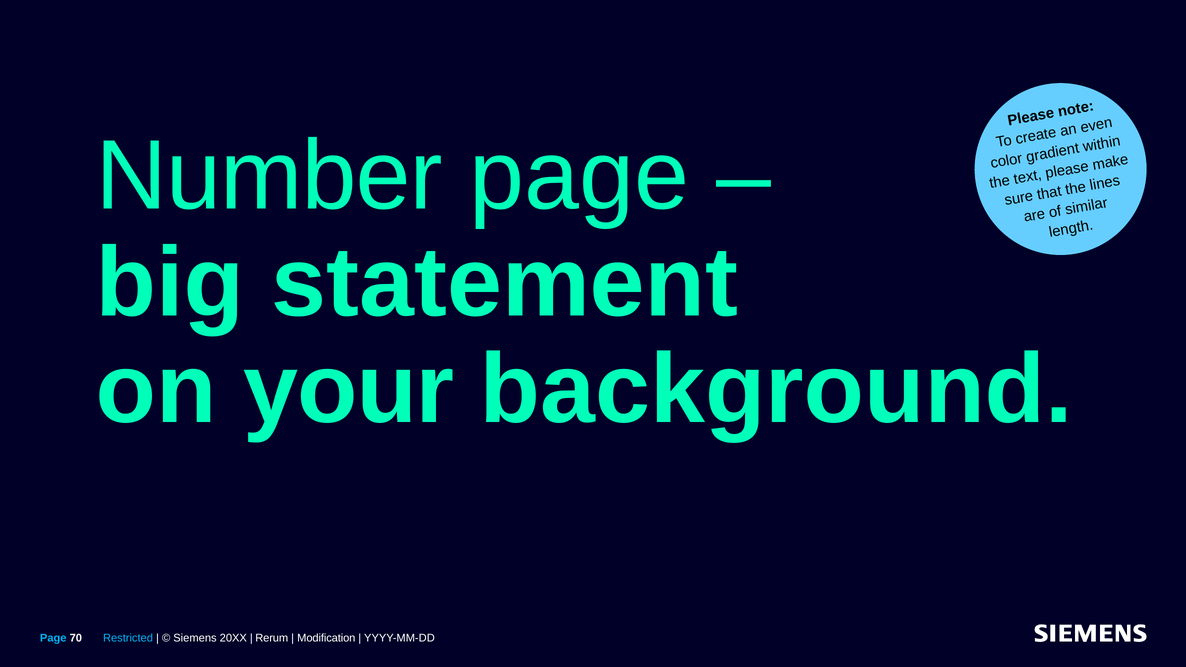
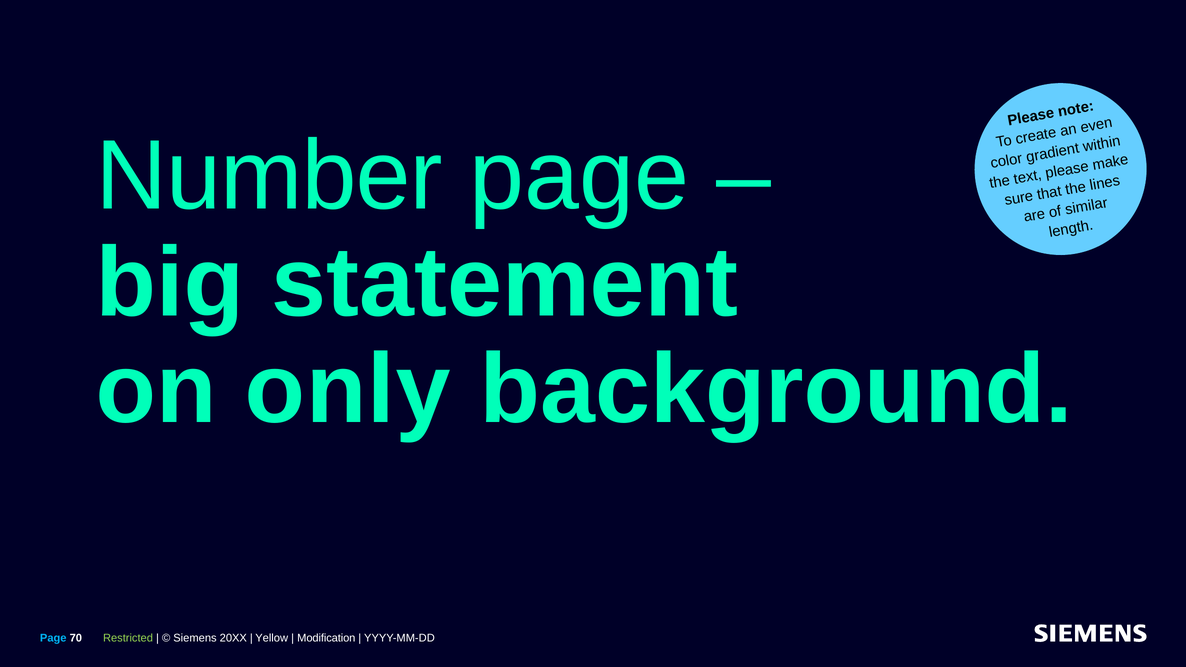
your: your -> only
Restricted colour: light blue -> light green
Rerum: Rerum -> Yellow
